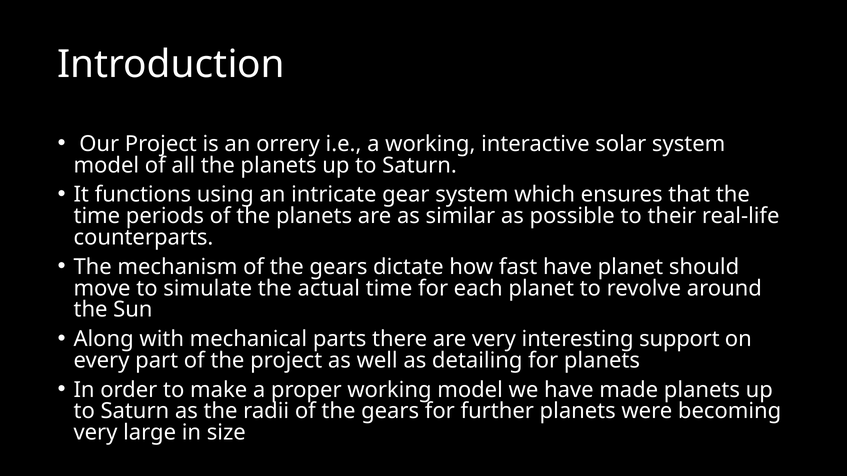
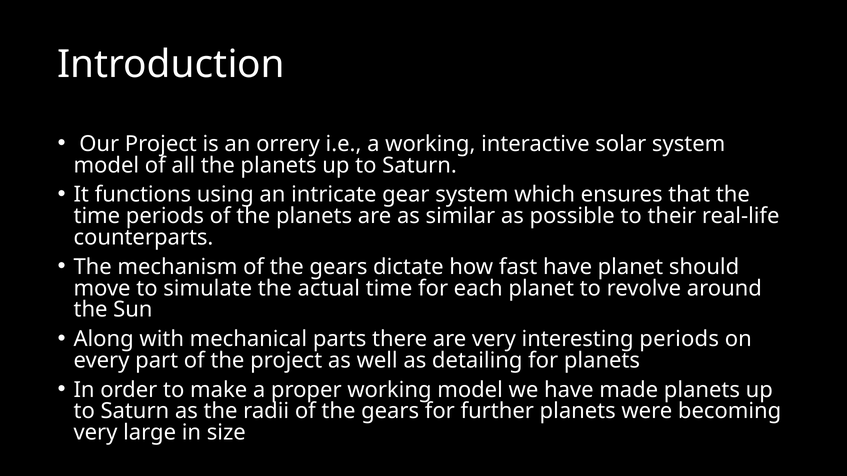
interesting support: support -> periods
